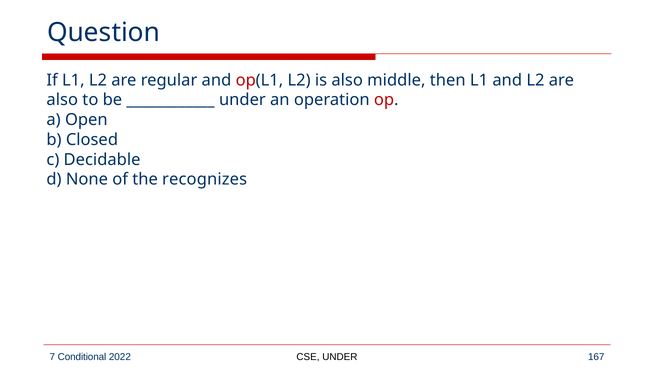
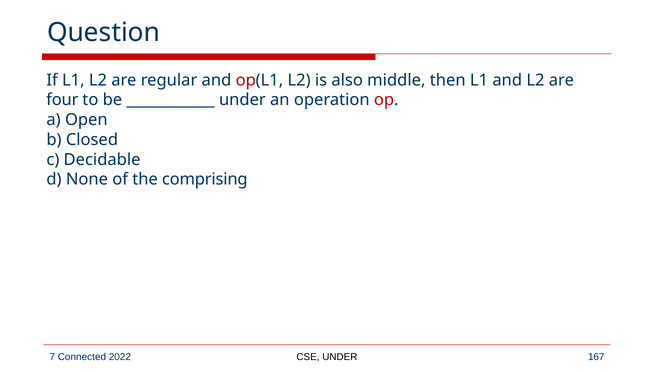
also at (62, 100): also -> four
recognizes: recognizes -> comprising
Conditional: Conditional -> Connected
